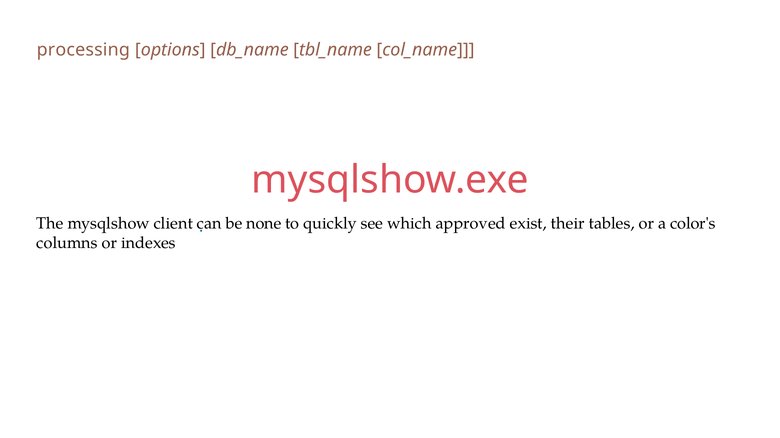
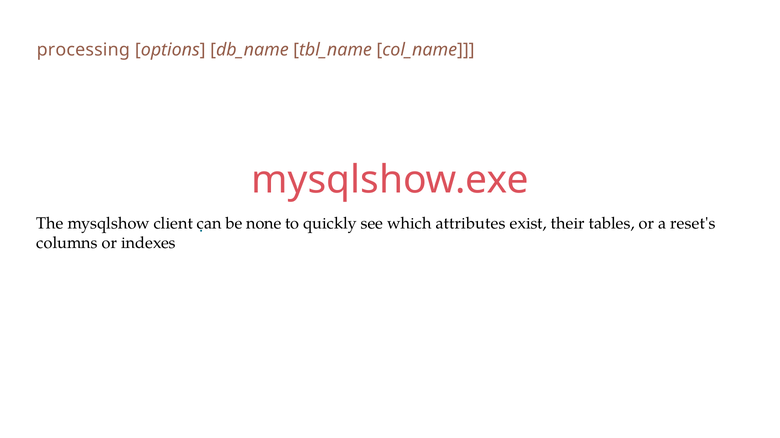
approved: approved -> attributes
color's: color's -> reset's
